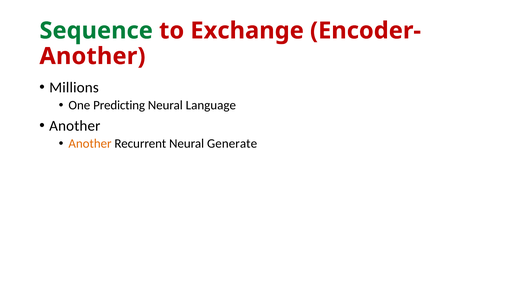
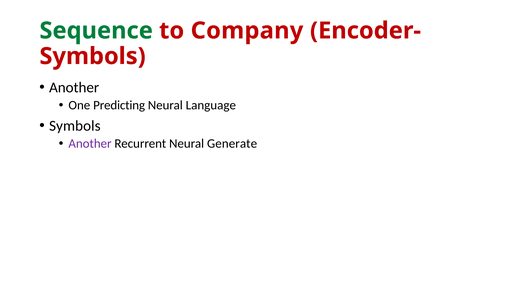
Exchange: Exchange -> Company
Another at (92, 56): Another -> Symbols
Millions at (74, 87): Millions -> Another
Another at (75, 126): Another -> Symbols
Another at (90, 144) colour: orange -> purple
